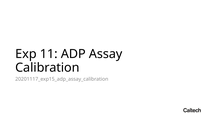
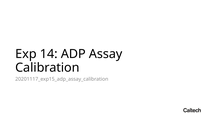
11: 11 -> 14
